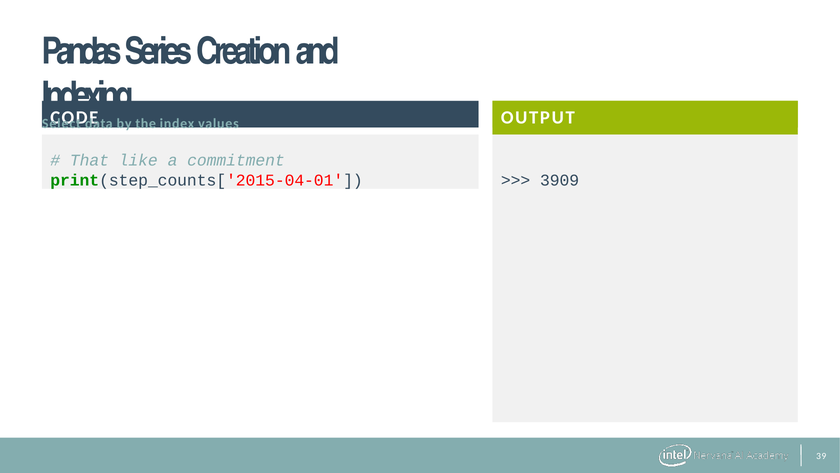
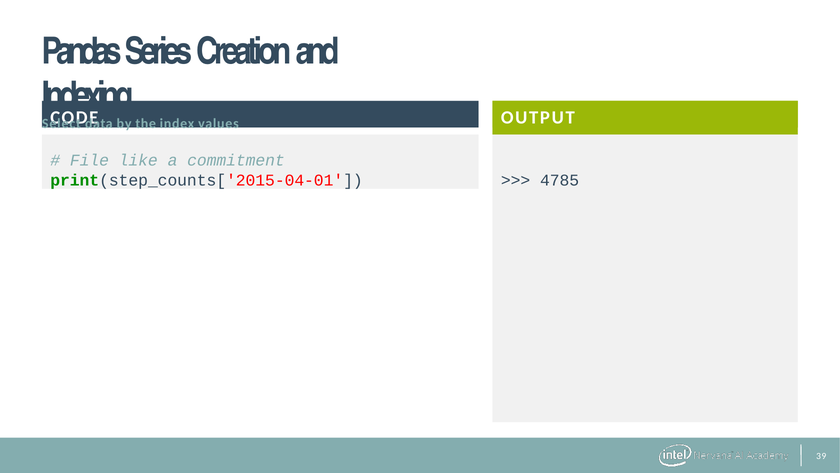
That: That -> File
3909: 3909 -> 4785
